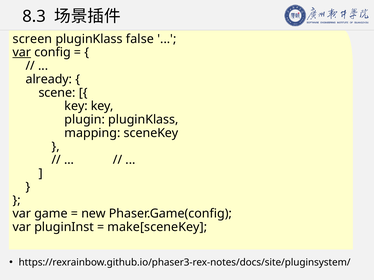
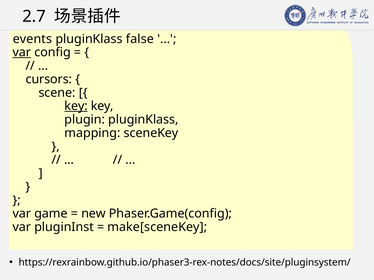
8.3: 8.3 -> 2.7
screen: screen -> events
already: already -> cursors
key at (76, 106) underline: none -> present
